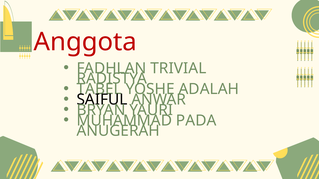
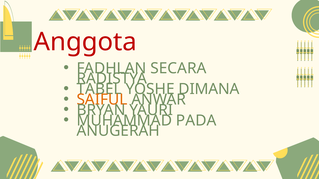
TRIVIAL: TRIVIAL -> SECARA
ADALAH: ADALAH -> DIMANA
SAIFUL colour: black -> orange
